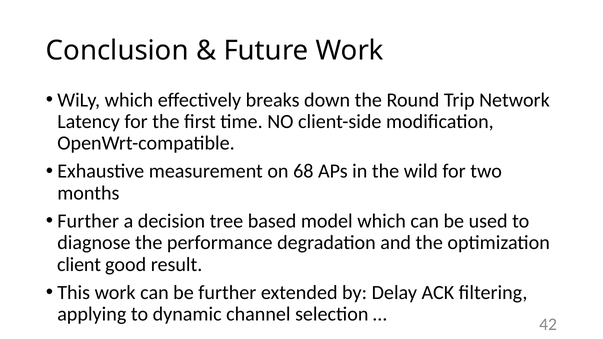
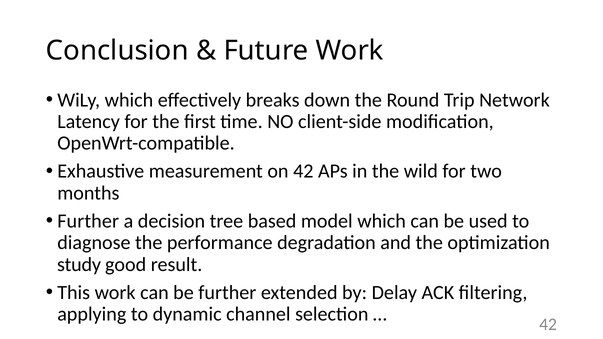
on 68: 68 -> 42
client: client -> study
